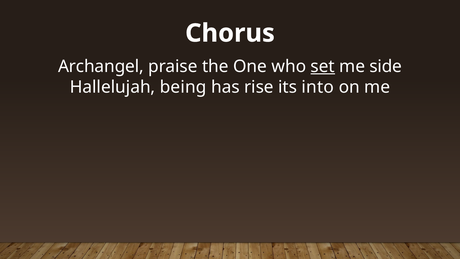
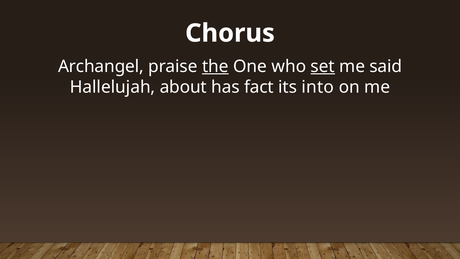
the underline: none -> present
side: side -> said
being: being -> about
rise: rise -> fact
